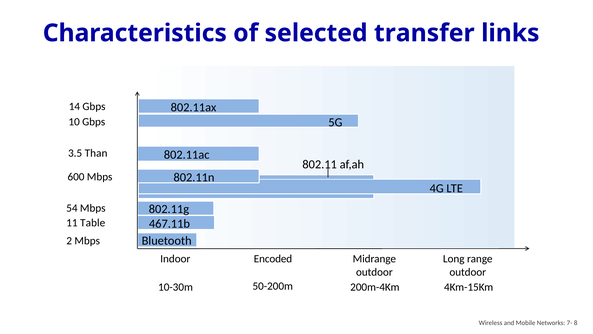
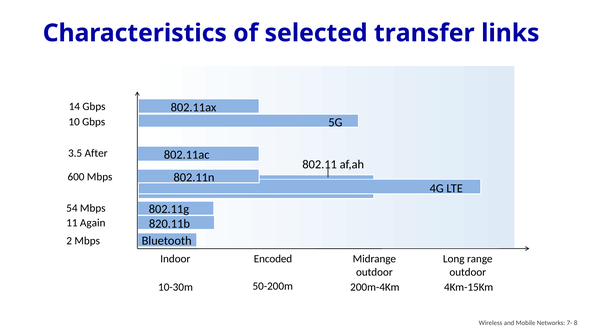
Than: Than -> After
Table: Table -> Again
467.11b: 467.11b -> 820.11b
